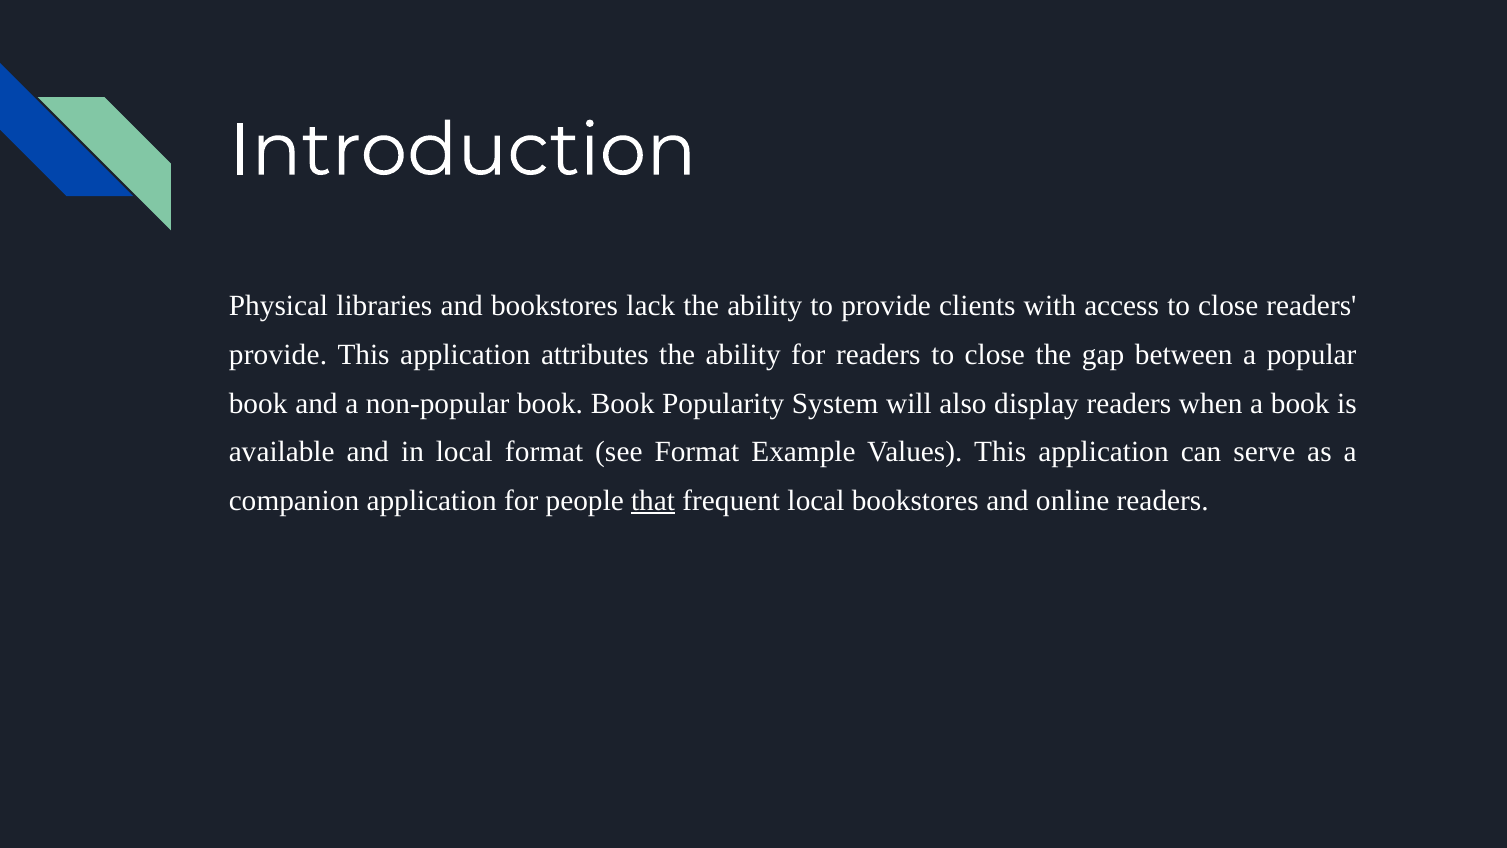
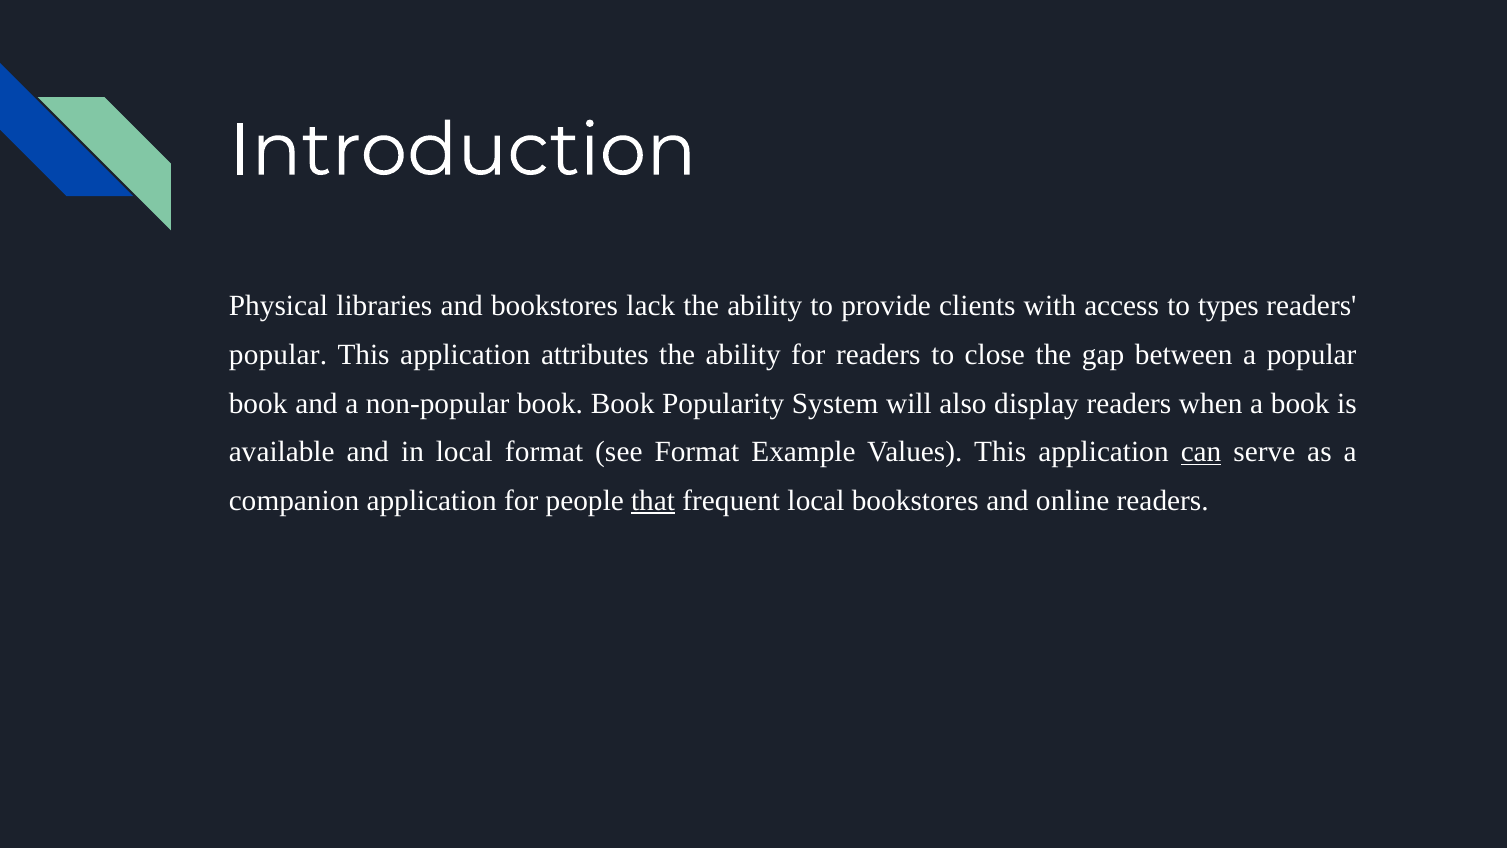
access to close: close -> types
provide at (278, 355): provide -> popular
can underline: none -> present
